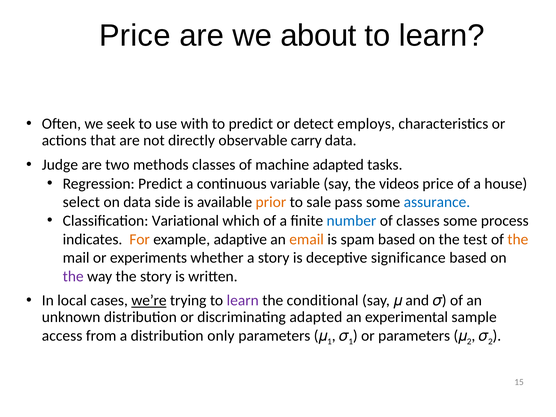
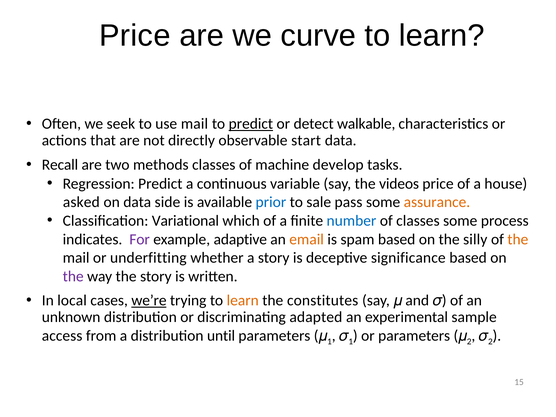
about: about -> curve
use with: with -> mail
predict at (251, 124) underline: none -> present
employs: employs -> walkable
carry: carry -> start
Judge: Judge -> Recall
machine adapted: adapted -> develop
select: select -> asked
prior colour: orange -> blue
assurance colour: blue -> orange
For colour: orange -> purple
test: test -> silly
experiments: experiments -> underfitting
learn at (243, 300) colour: purple -> orange
conditional: conditional -> constitutes
only: only -> until
